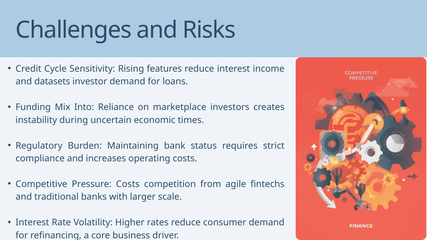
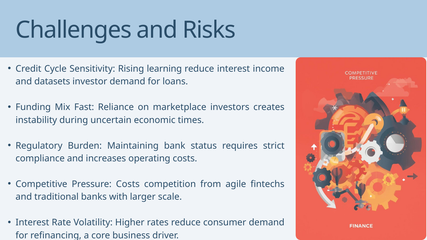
features: features -> learning
Into: Into -> Fast
